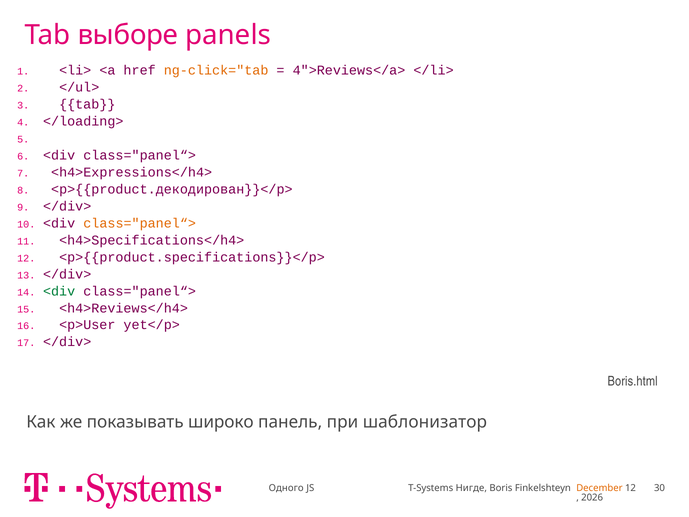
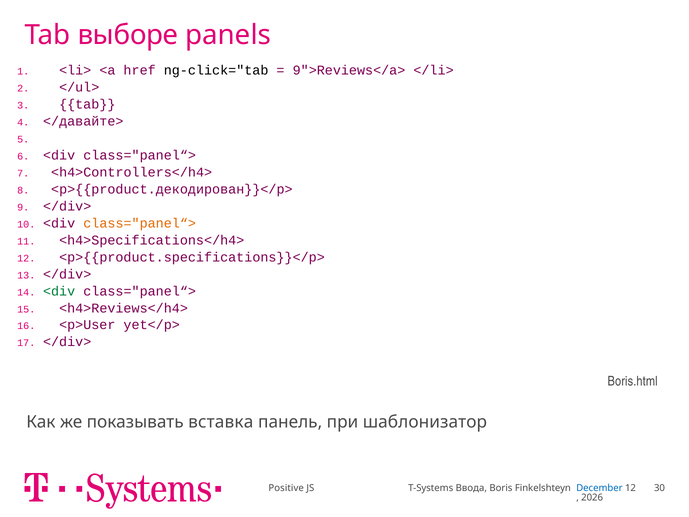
ng-click="tab colour: orange -> black
4">Reviews</a>: 4">Reviews</a> -> 9">Reviews</a>
</loading>: </loading> -> </давайте>
<h4>Expressions</h4>: <h4>Expressions</h4> -> <h4>Controllers</h4>
широко: широко -> вставка
Одного: Одного -> Positive
Нигде: Нигде -> Ввода
December colour: orange -> blue
